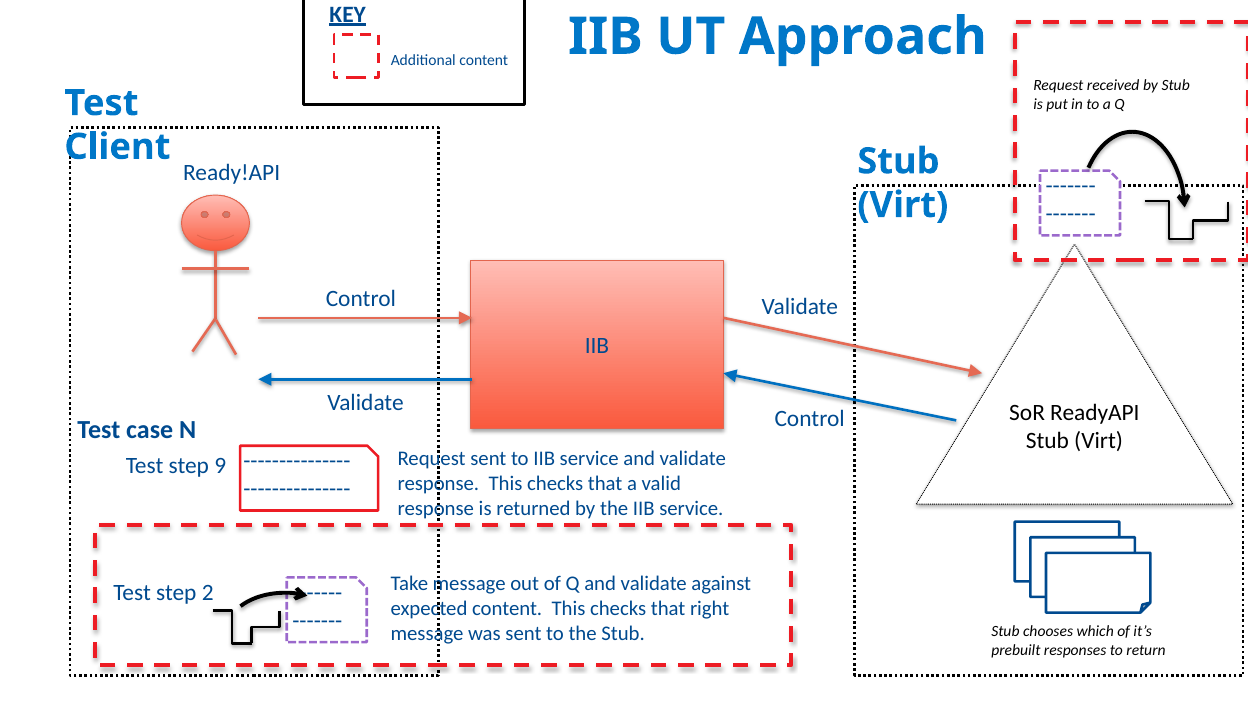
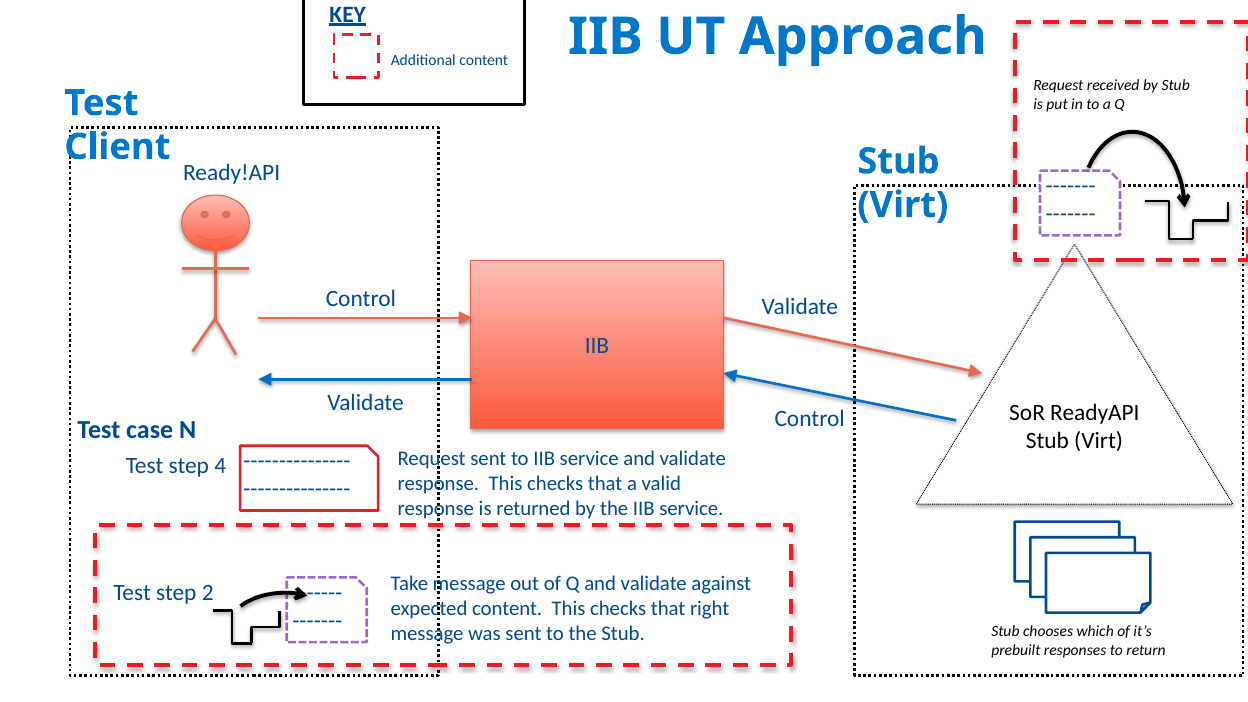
9: 9 -> 4
